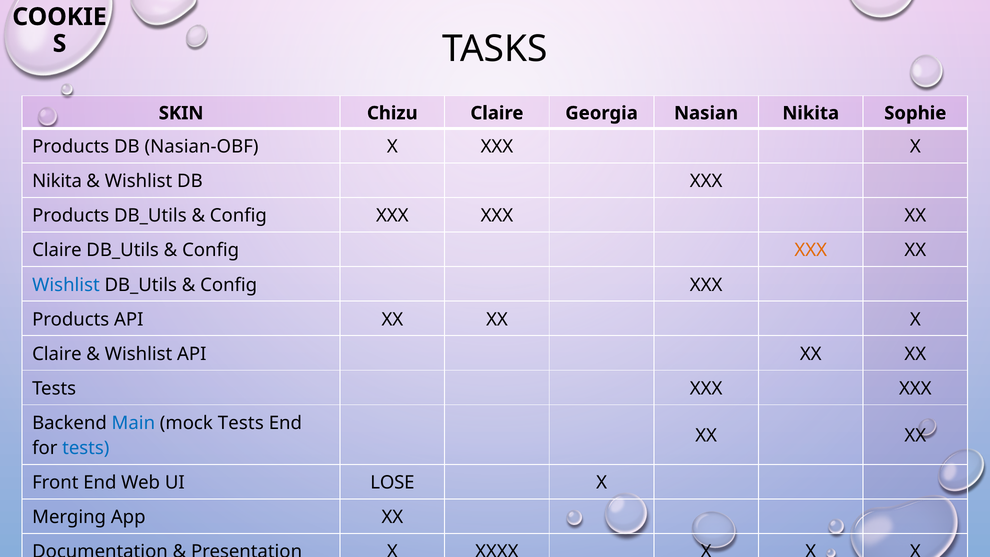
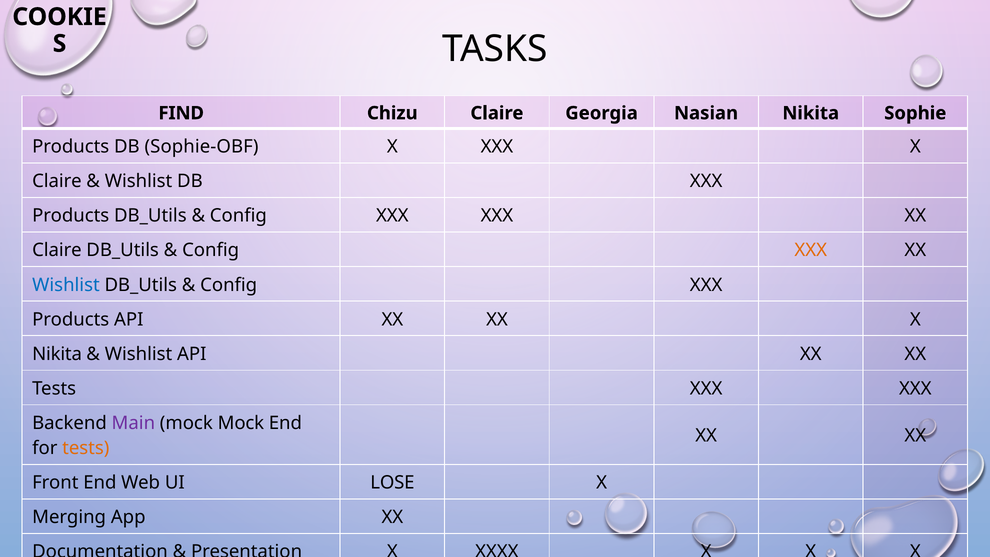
SKIN: SKIN -> FIND
Nasian-OBF: Nasian-OBF -> Sophie-OBF
Nikita at (57, 181): Nikita -> Claire
Claire at (57, 354): Claire -> Nikita
Main colour: blue -> purple
mock Tests: Tests -> Mock
tests at (86, 448) colour: blue -> orange
